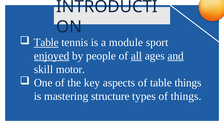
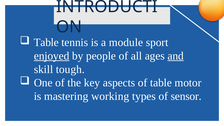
Table at (46, 42) underline: present -> none
all underline: present -> none
motor: motor -> tough
table things: things -> motor
structure: structure -> working
of things: things -> sensor
